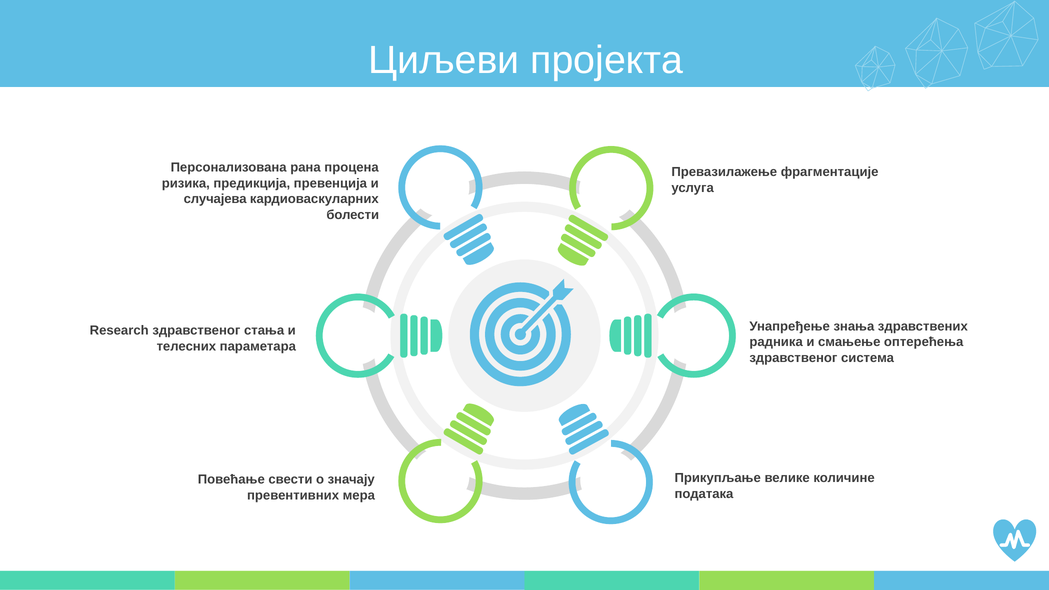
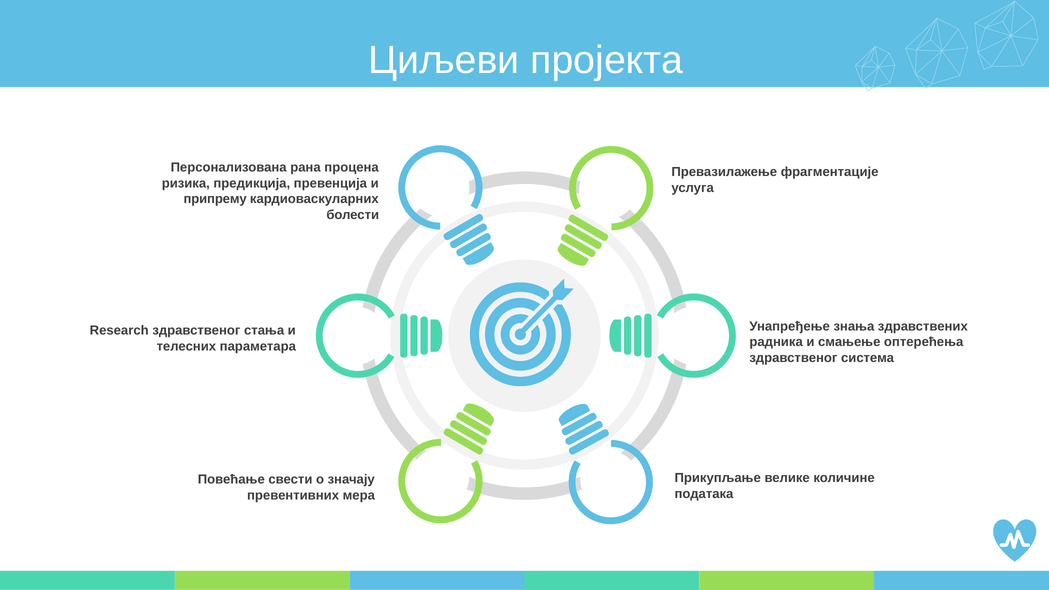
случајева: случајева -> припрему
